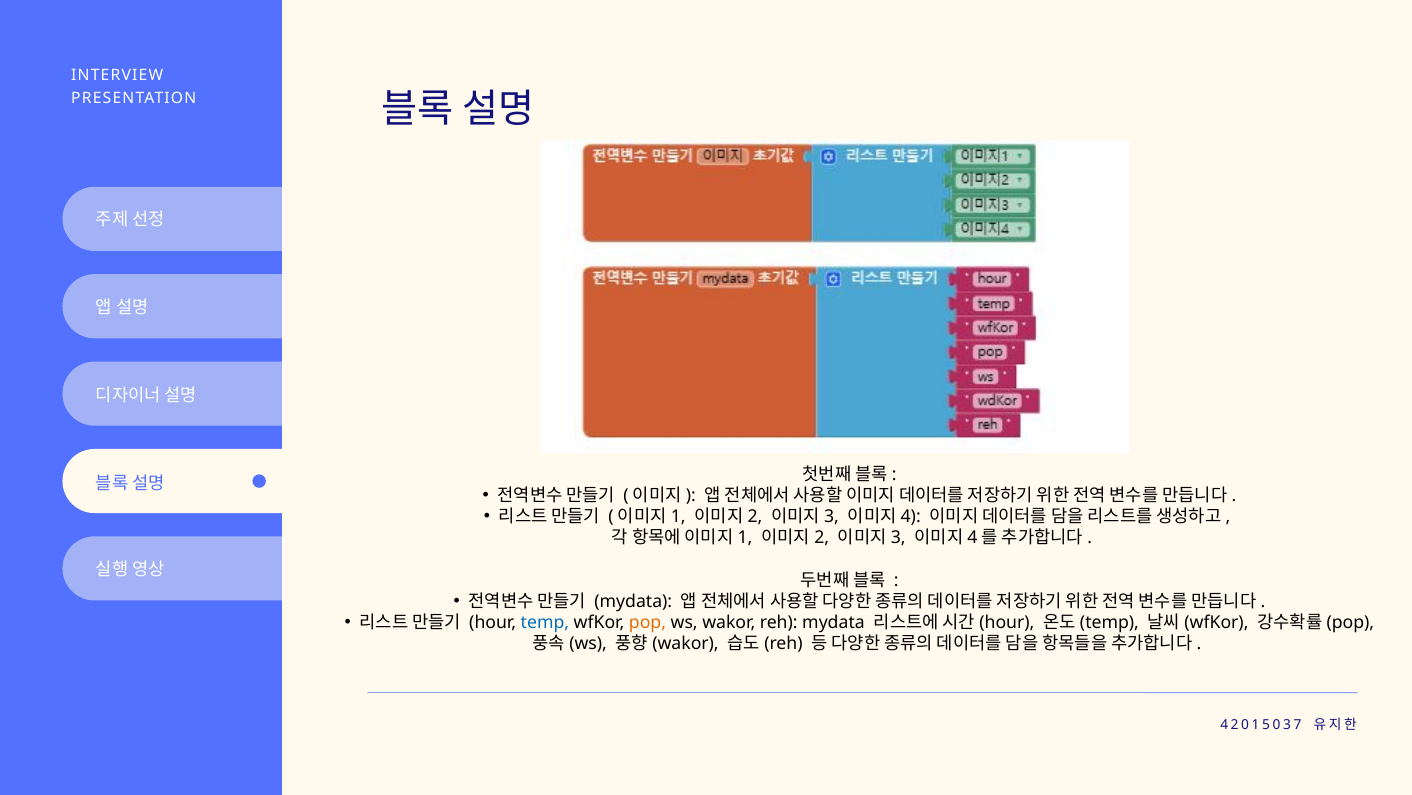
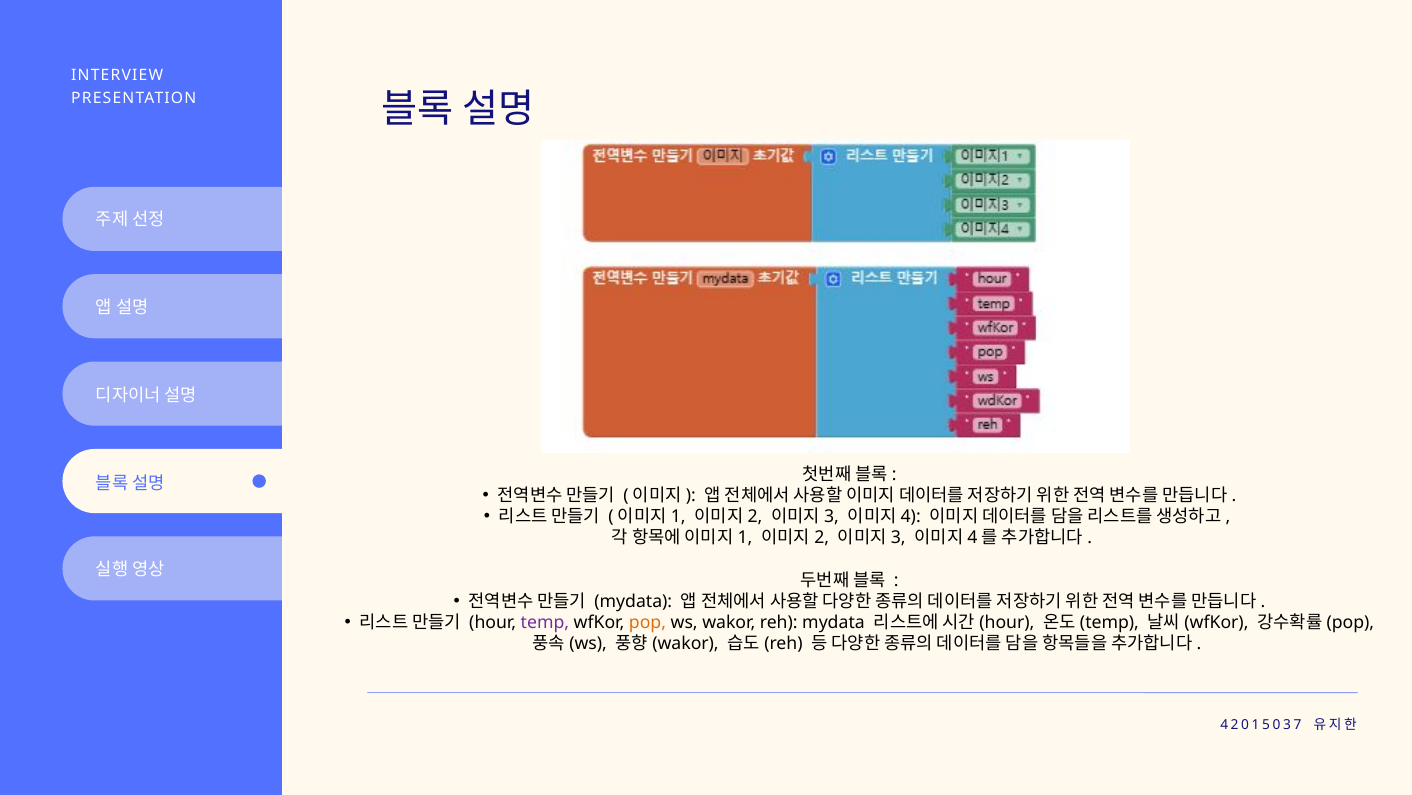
temp colour: blue -> purple
